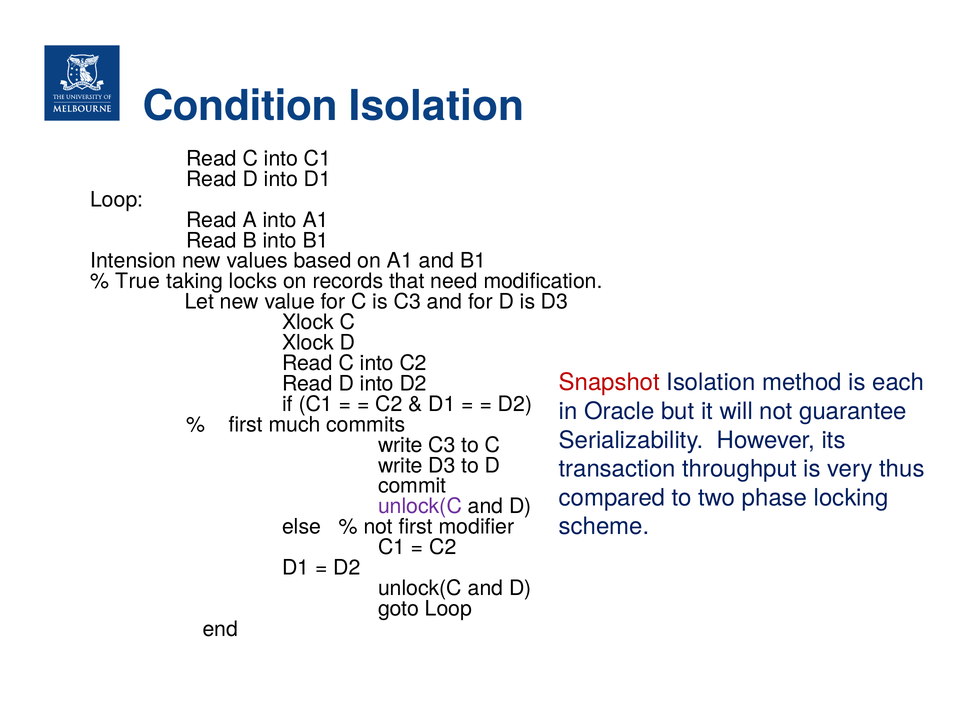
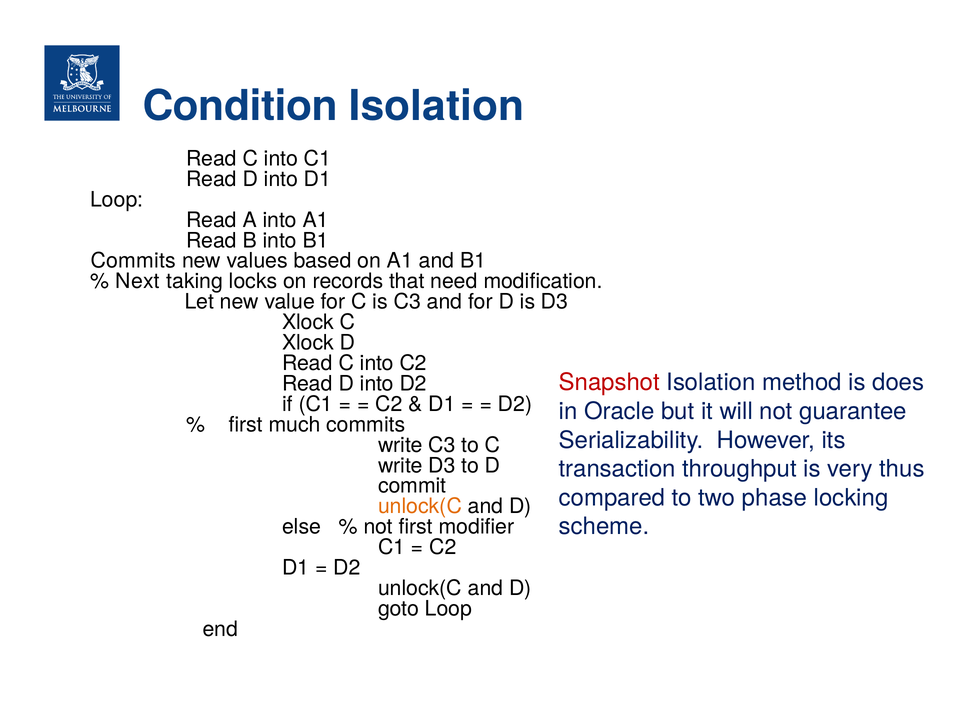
Intension at (133, 261): Intension -> Commits
True: True -> Next
each: each -> does
unlock(C at (420, 507) colour: purple -> orange
